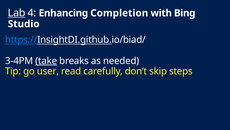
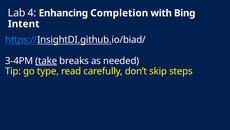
Lab underline: present -> none
Studio: Studio -> Intent
user: user -> type
